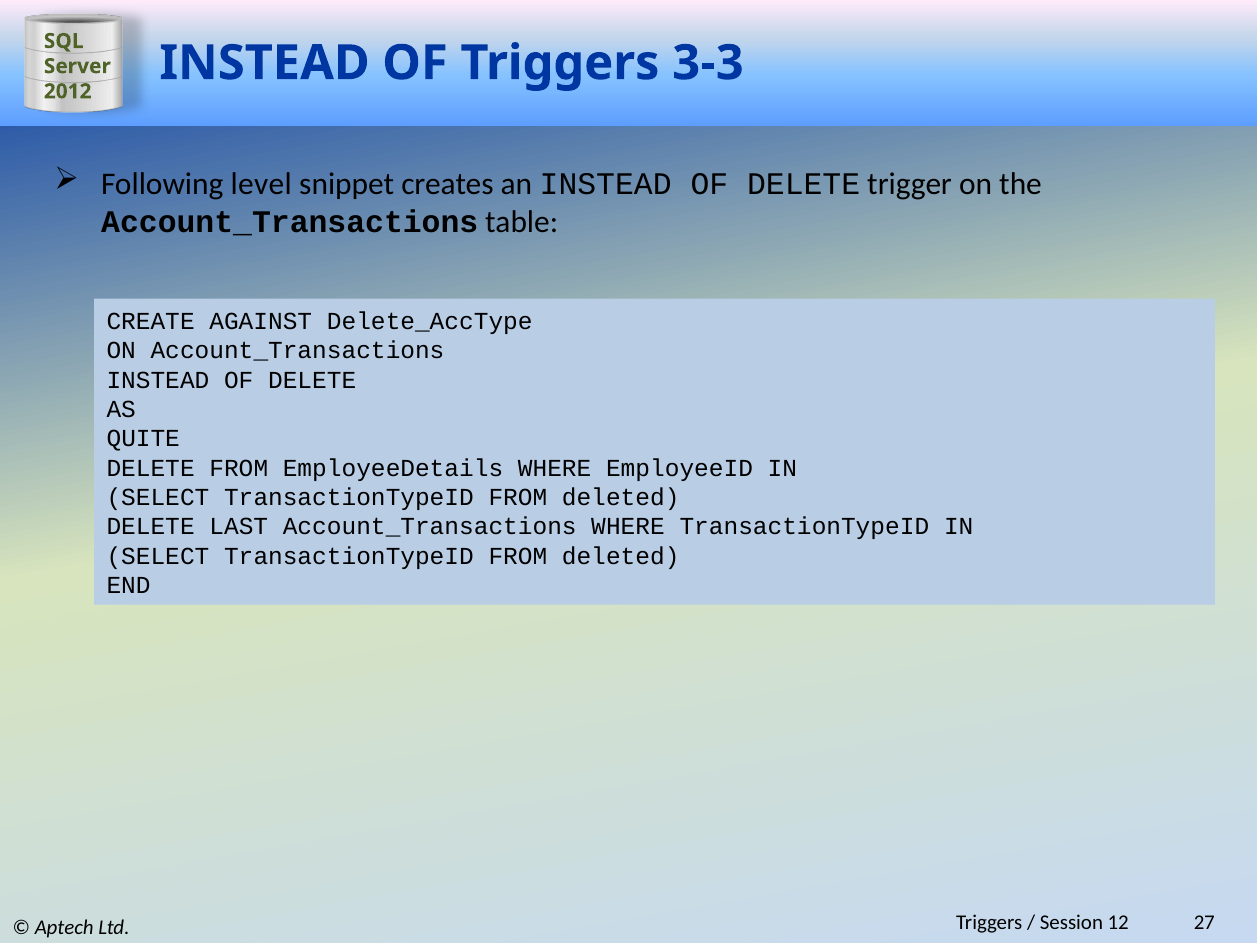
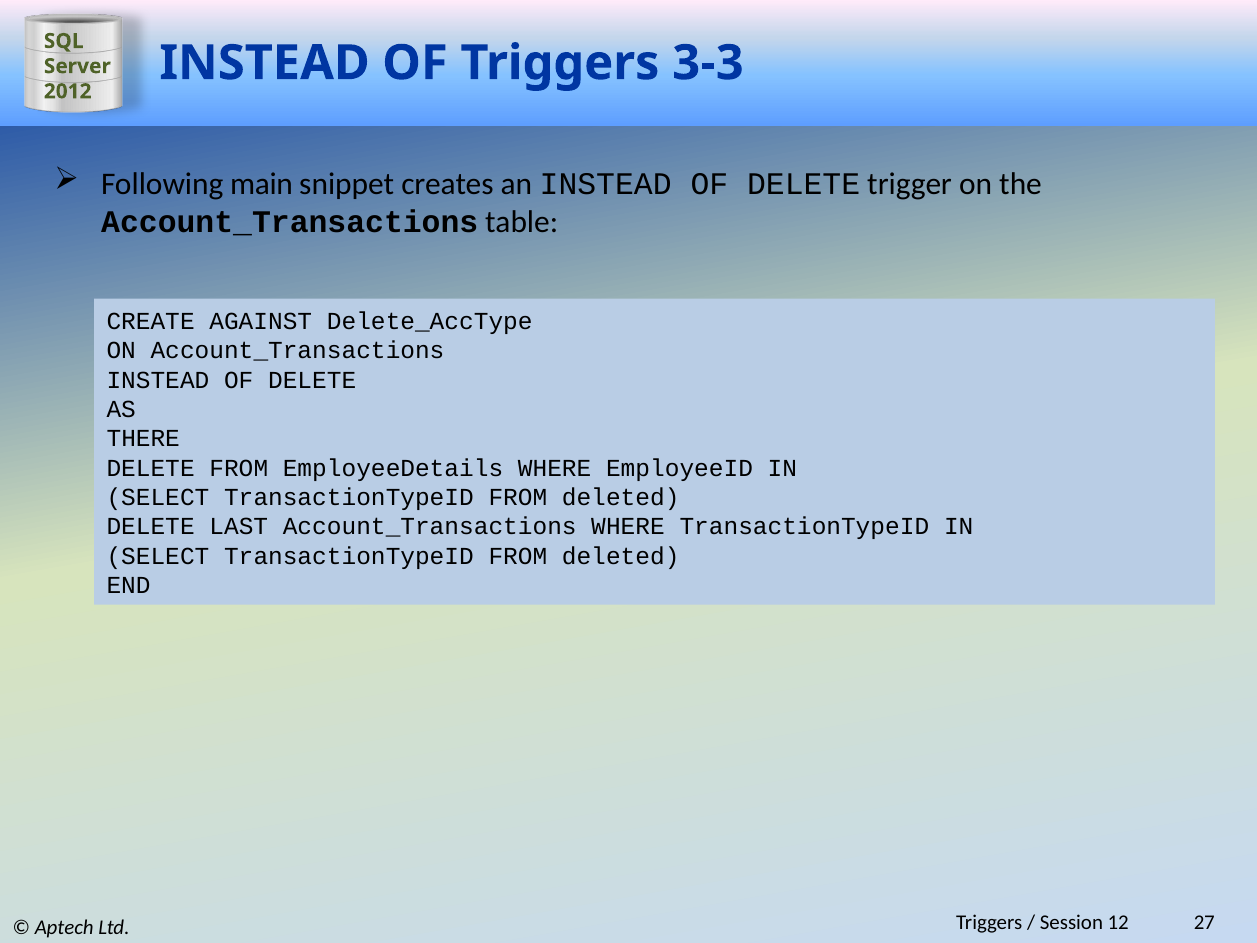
level: level -> main
QUITE: QUITE -> THERE
